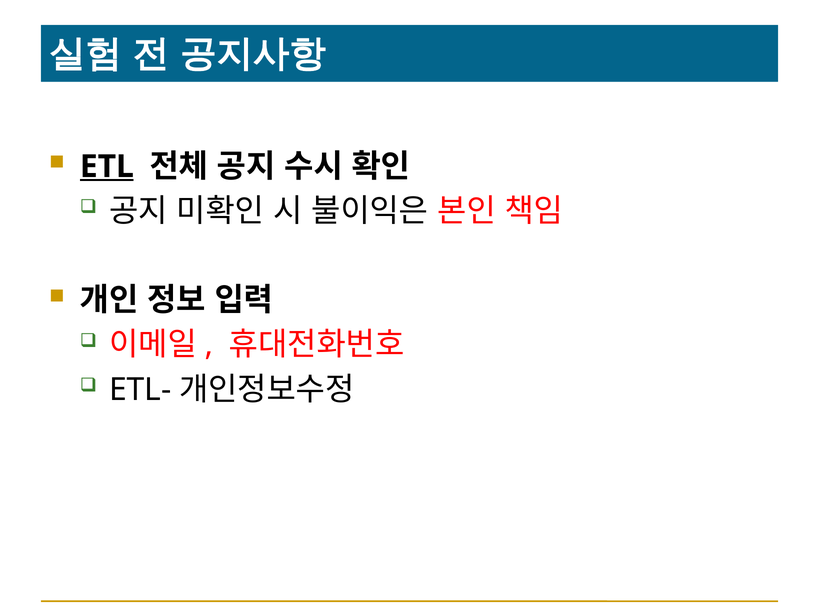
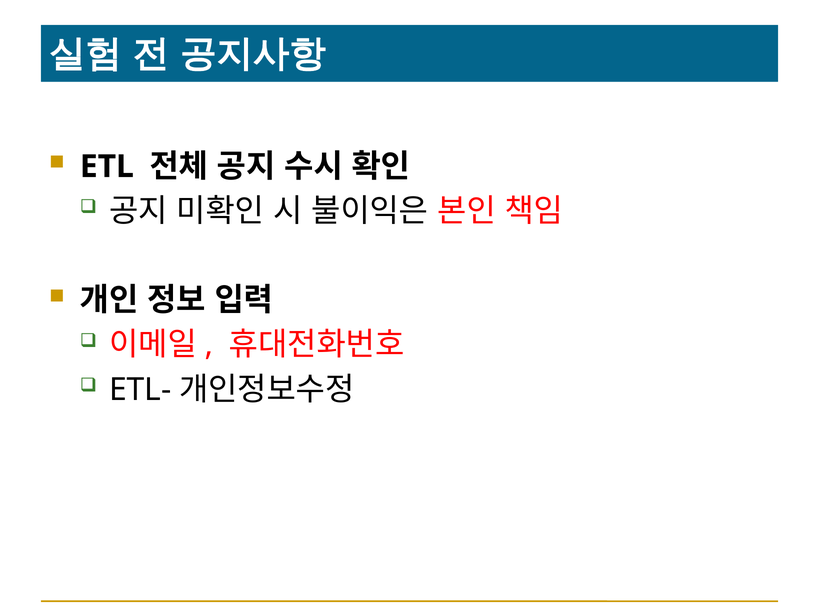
ETL underline: present -> none
